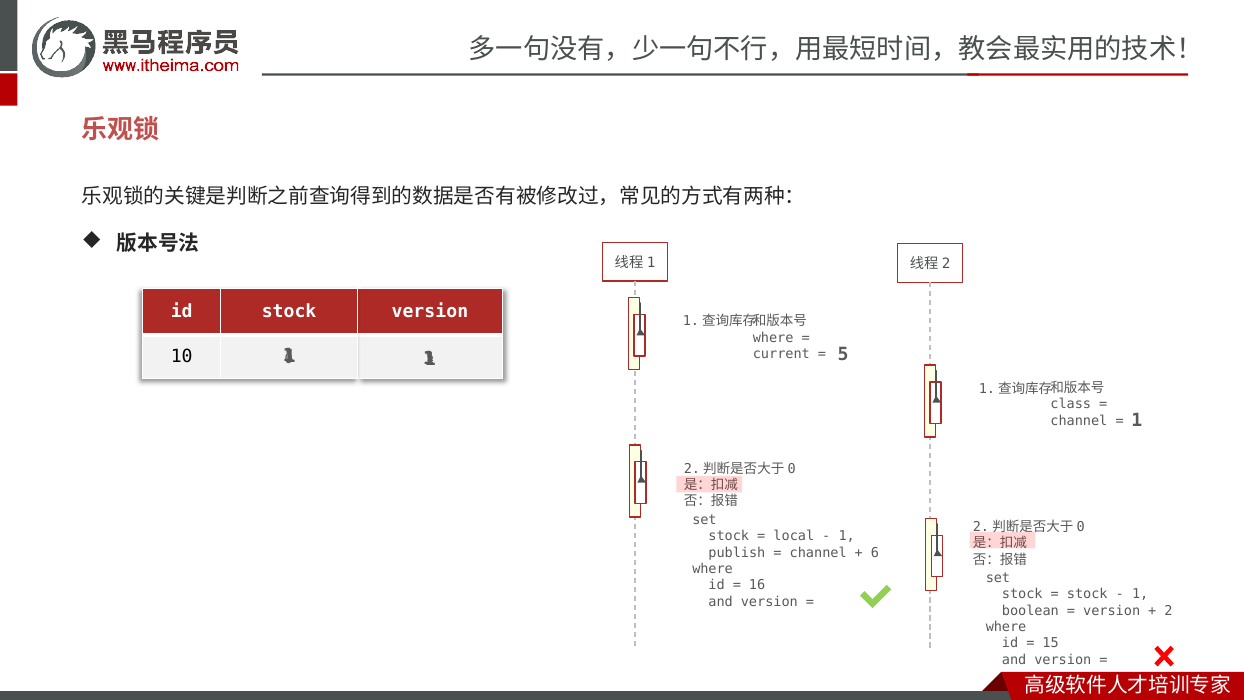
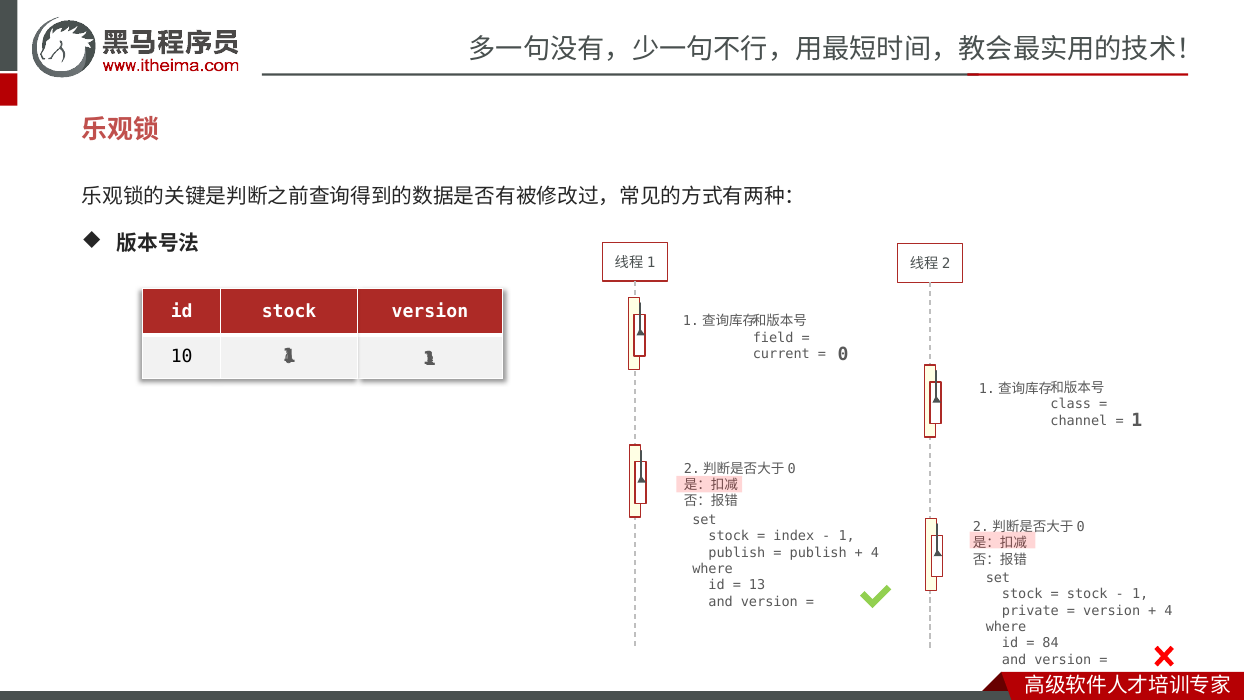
where at (773, 338): where -> field
5 at (843, 354): 5 -> 0
local: local -> index
channel at (818, 553): channel -> publish
6 at (875, 553): 6 -> 4
16: 16 -> 13
boolean: boolean -> private
2 at (1169, 611): 2 -> 4
15: 15 -> 84
